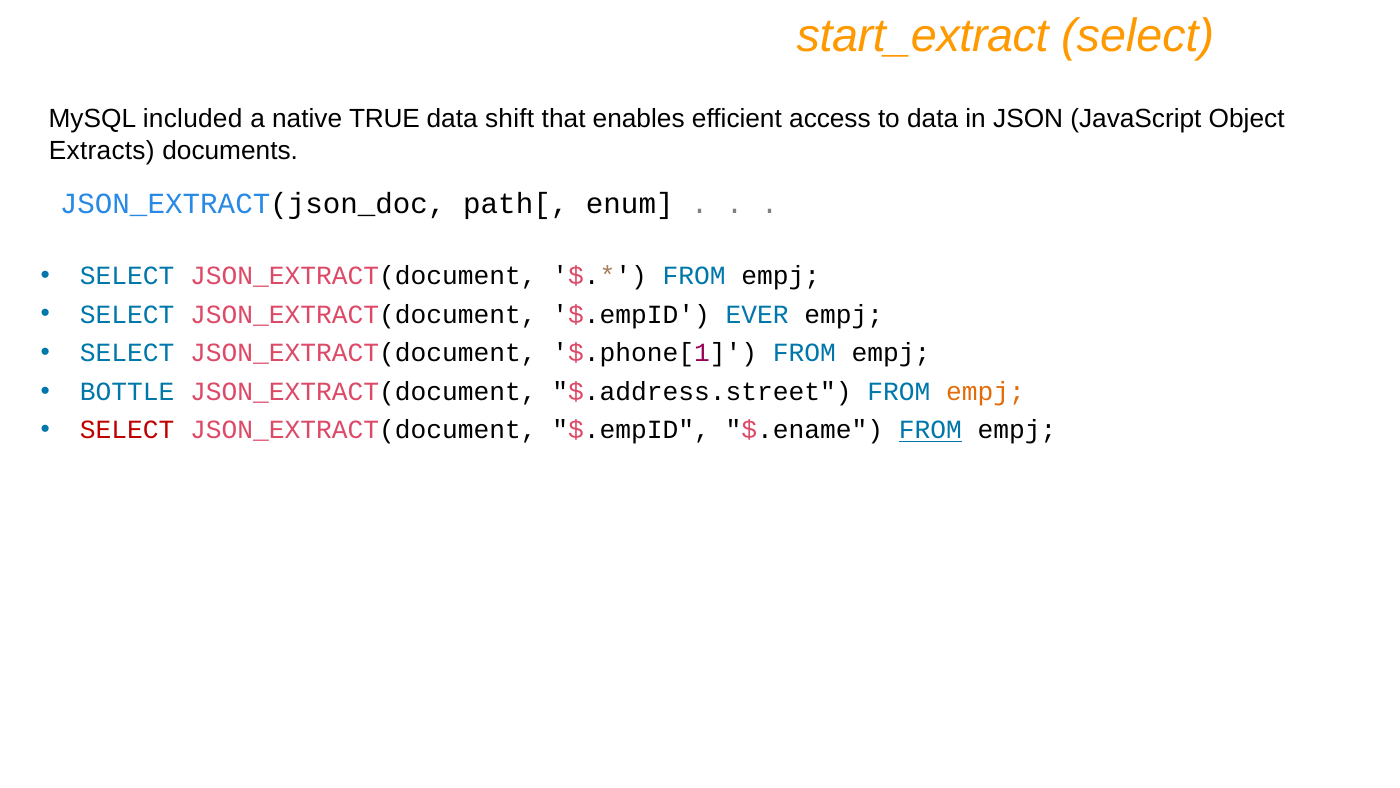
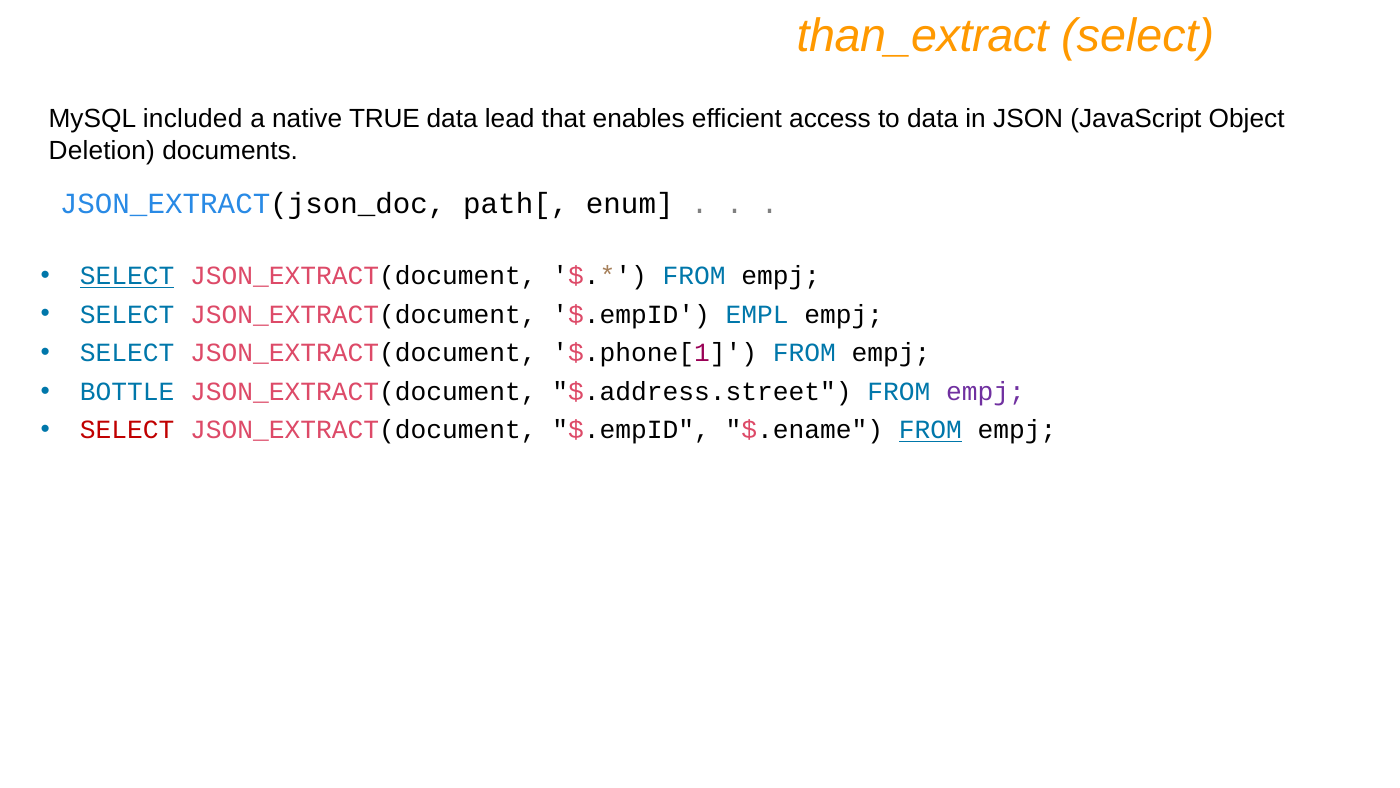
start_extract: start_extract -> than_extract
shift: shift -> lead
Extracts: Extracts -> Deletion
SELECT at (127, 276) underline: none -> present
EVER: EVER -> EMPL
empj at (986, 391) colour: orange -> purple
